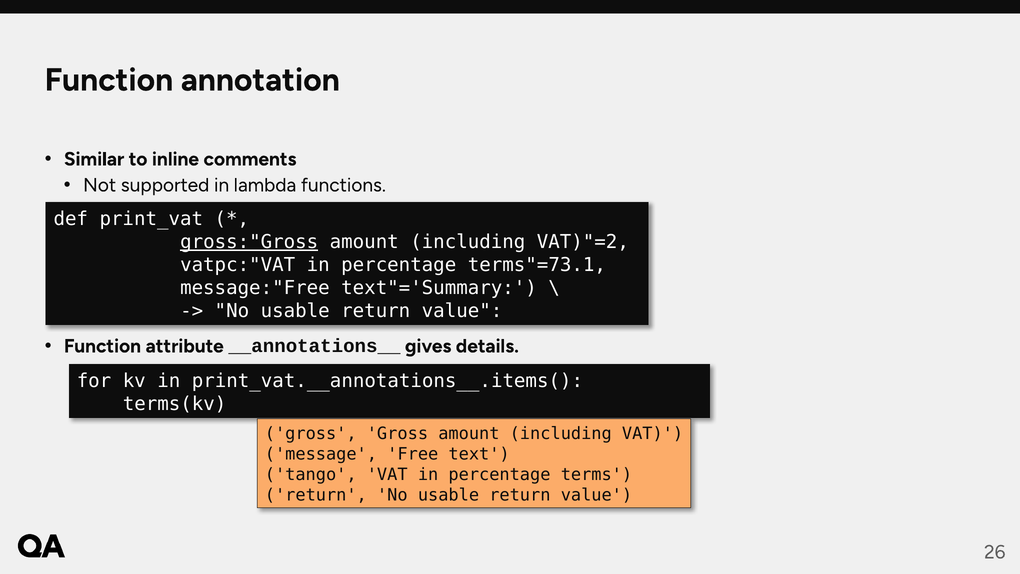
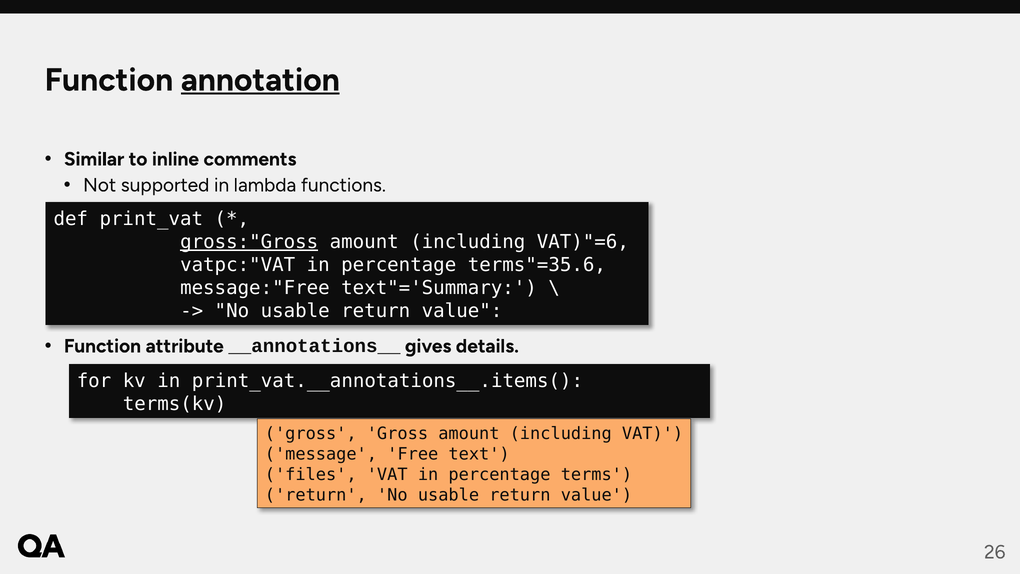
annotation underline: none -> present
VAT)"=2: VAT)"=2 -> VAT)"=6
terms"=73.1: terms"=73.1 -> terms"=35.6
tango: tango -> files
